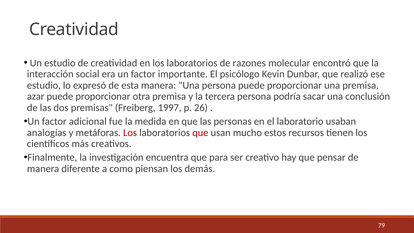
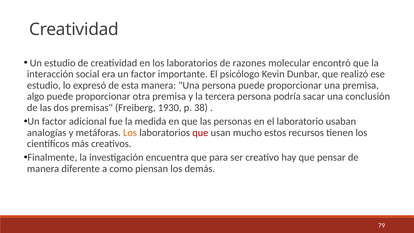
azar: azar -> algo
1997: 1997 -> 1930
26: 26 -> 38
Los at (130, 133) colour: red -> orange
